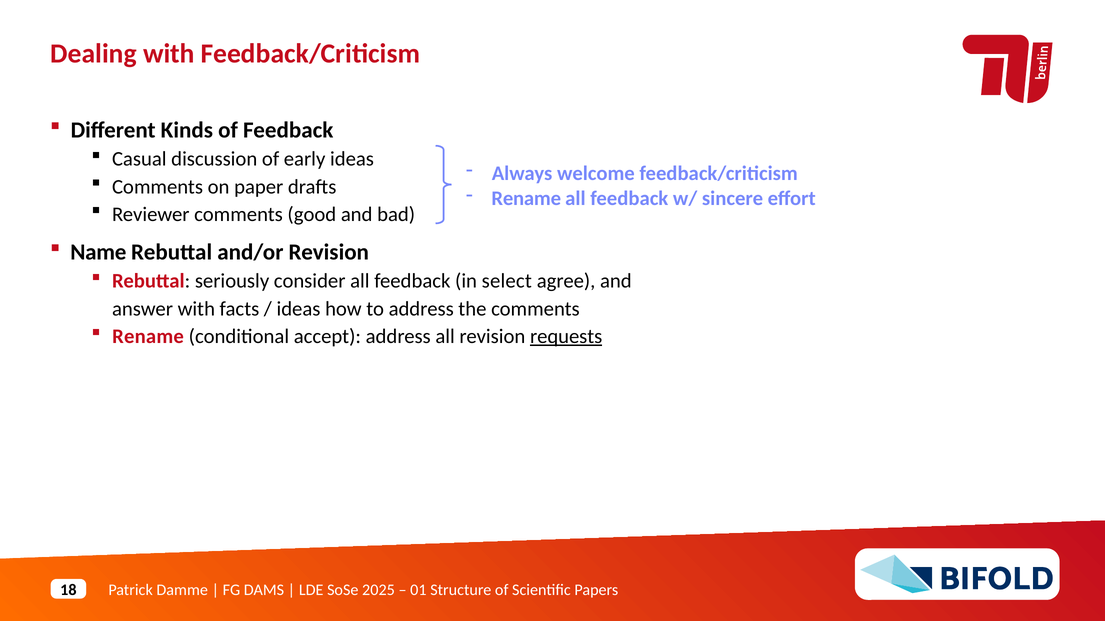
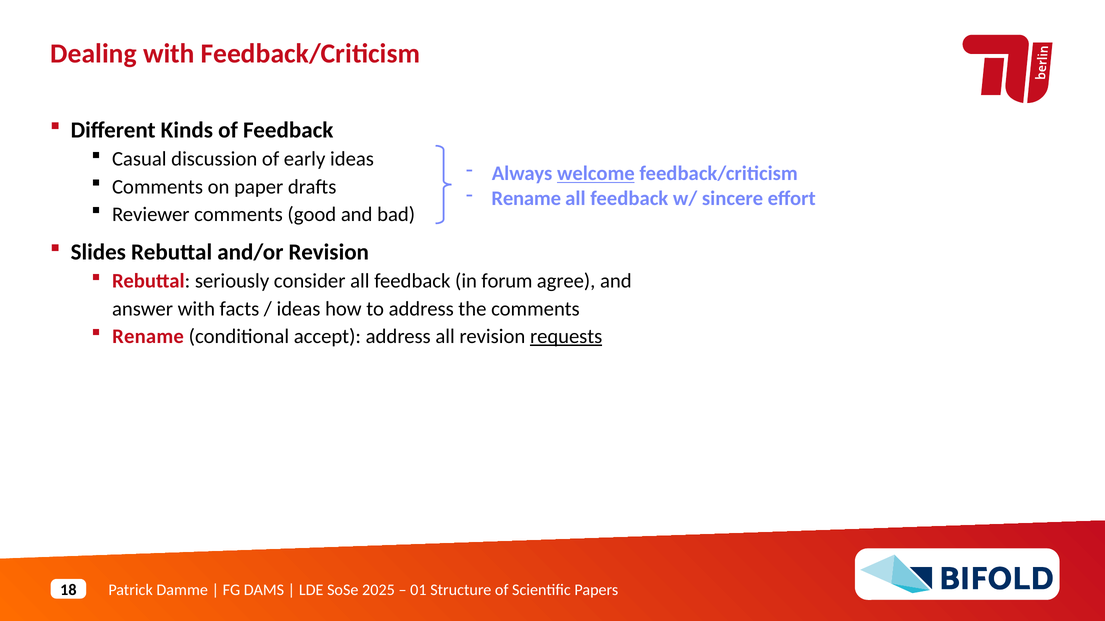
welcome underline: none -> present
Name: Name -> Slides
select: select -> forum
